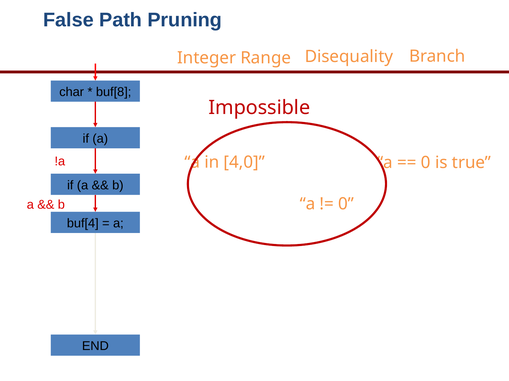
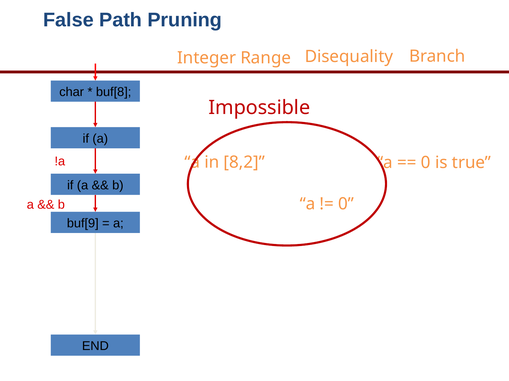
4,0: 4,0 -> 8,2
buf[4: buf[4 -> buf[9
